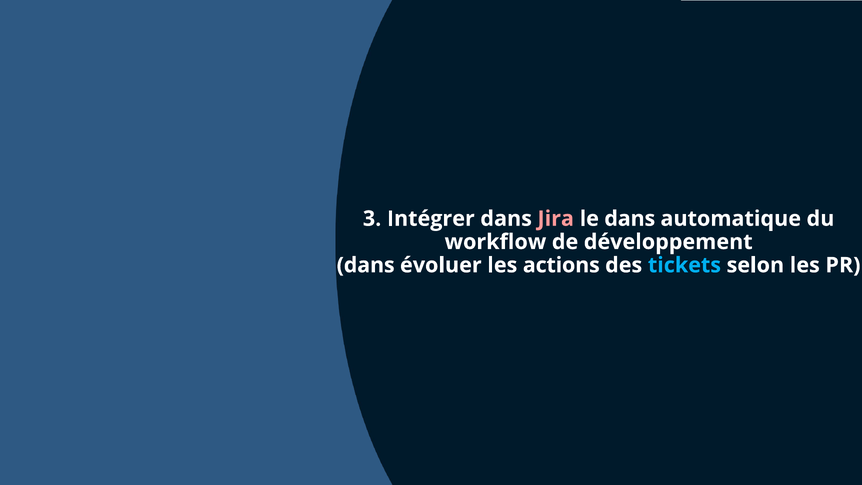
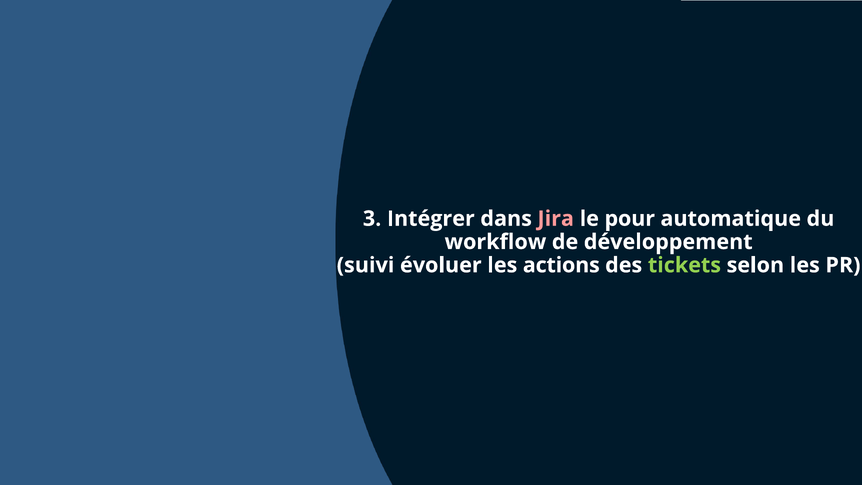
le dans: dans -> pour
dans at (366, 265): dans -> suivi
tickets colour: light blue -> light green
